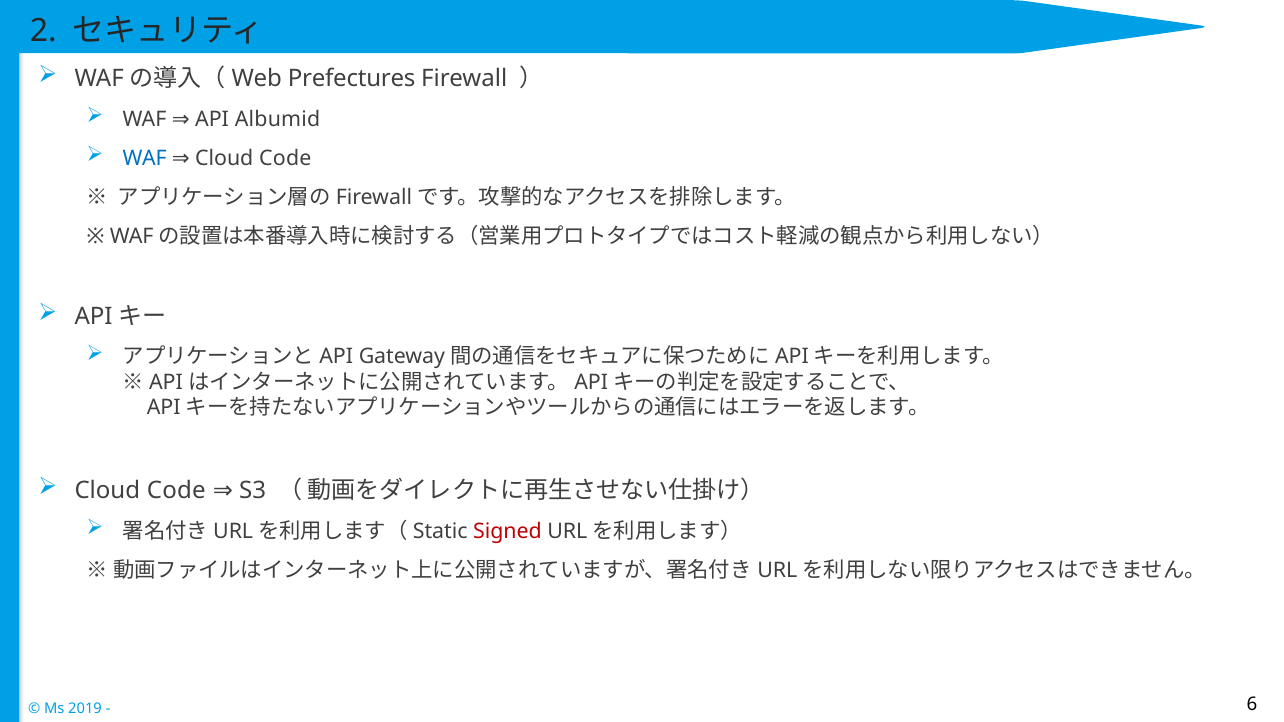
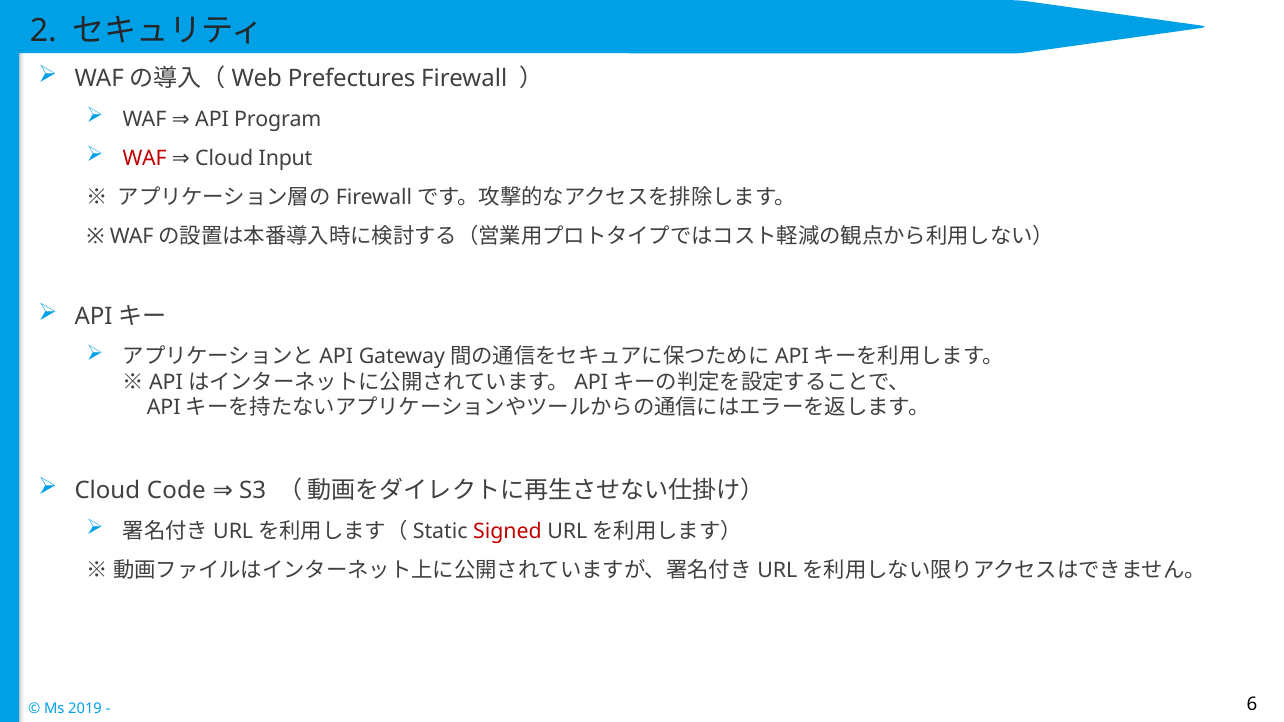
Albumid: Albumid -> Program
WAF at (145, 158) colour: blue -> red
Code at (285, 158): Code -> Input
